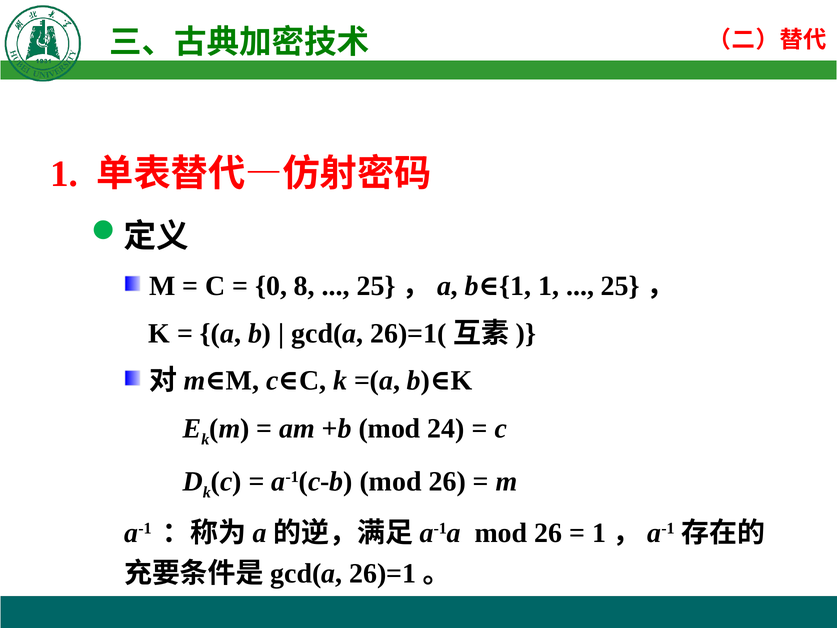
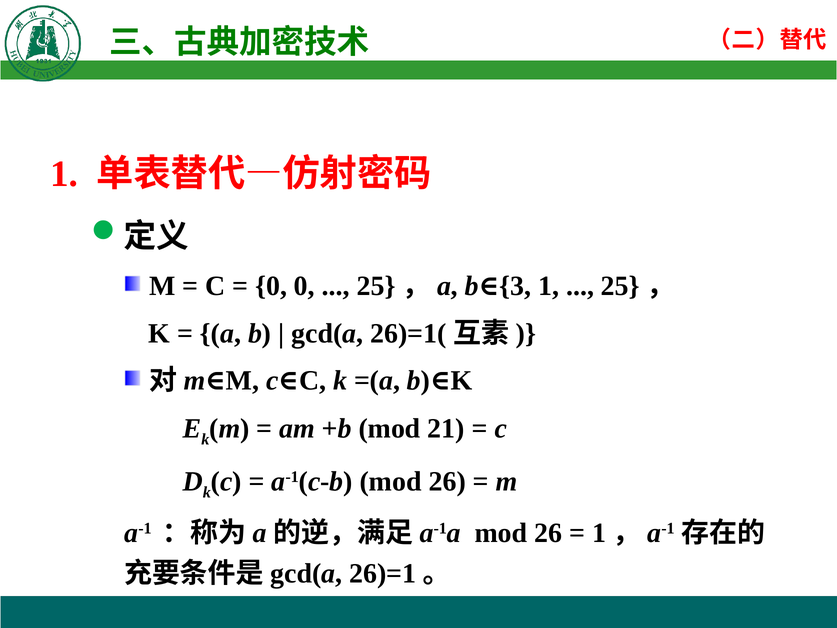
0 8: 8 -> 0
b 1: 1 -> 3
24: 24 -> 21
